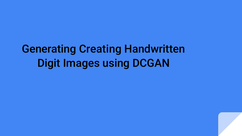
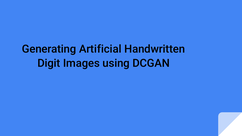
Creating: Creating -> Artificial
